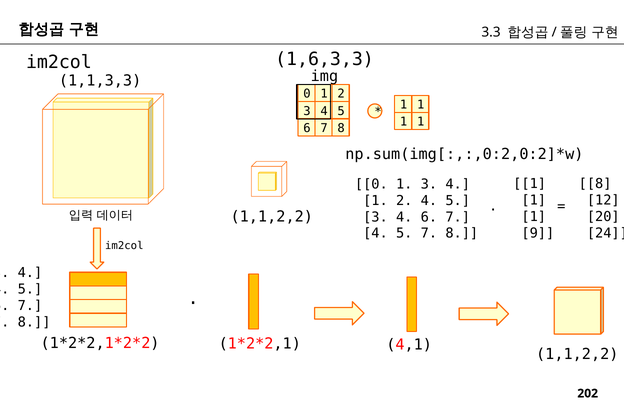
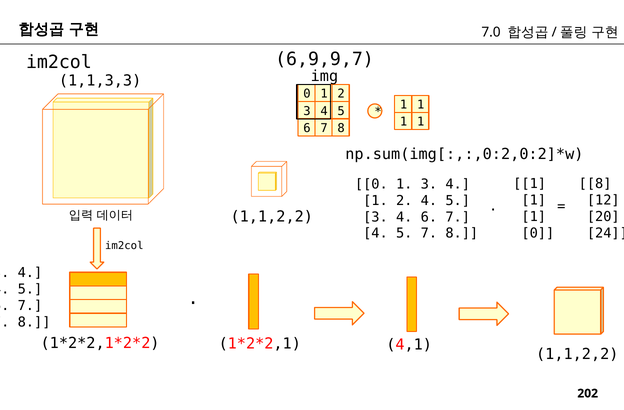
3.3: 3.3 -> 7.0
1,6,3,3: 1,6,3,3 -> 6,9,9,7
9 at (538, 233): 9 -> 0
